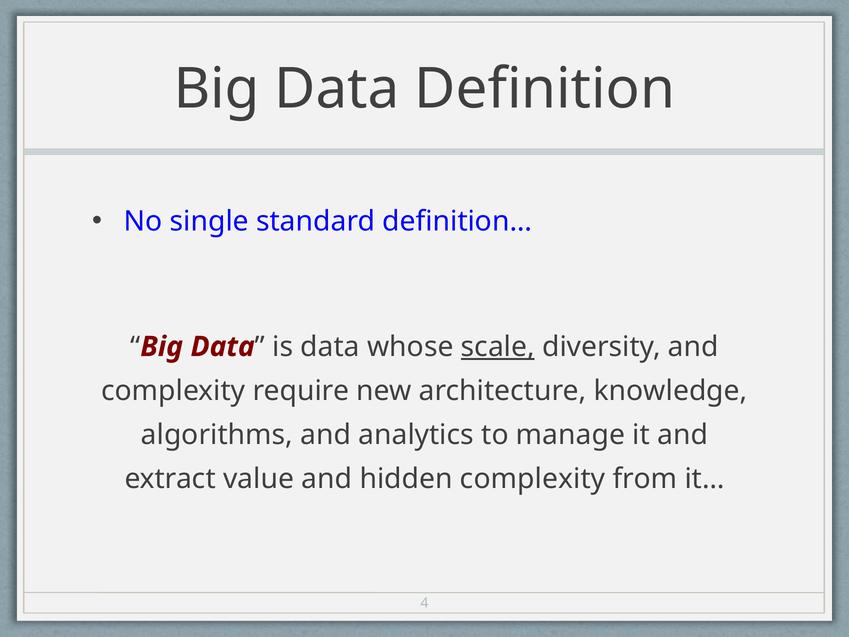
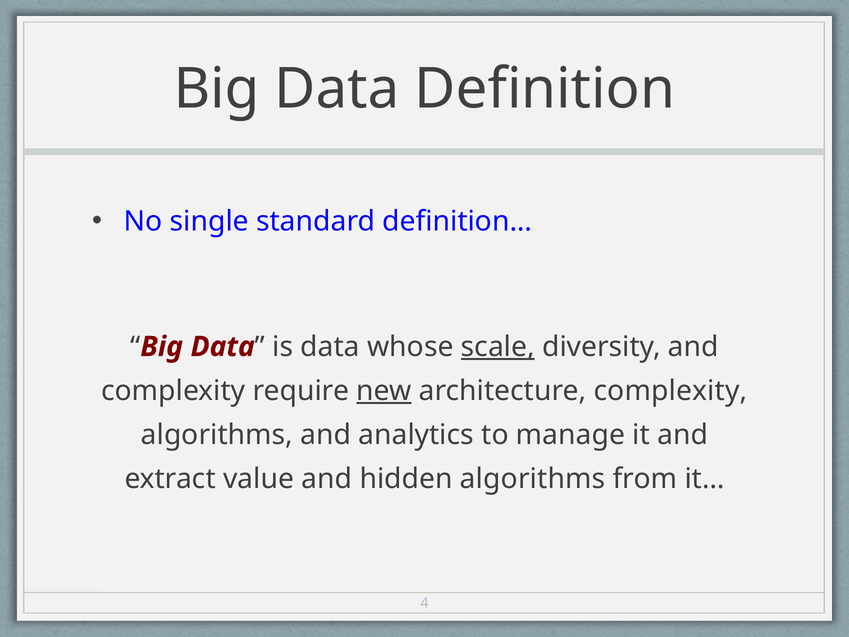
new underline: none -> present
architecture knowledge: knowledge -> complexity
hidden complexity: complexity -> algorithms
